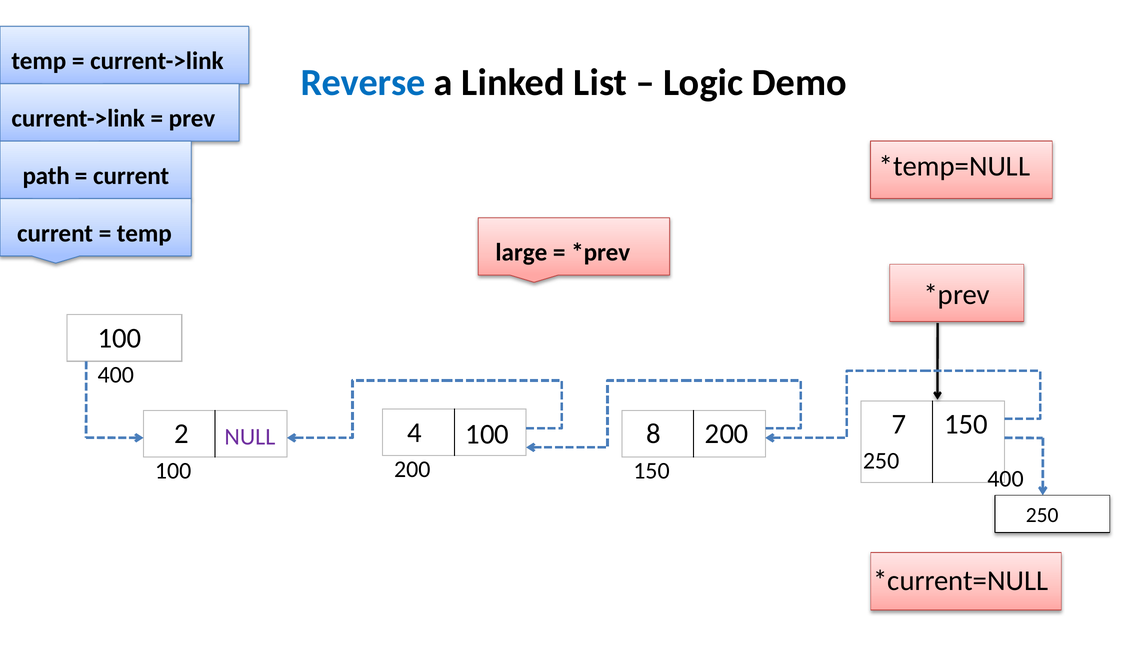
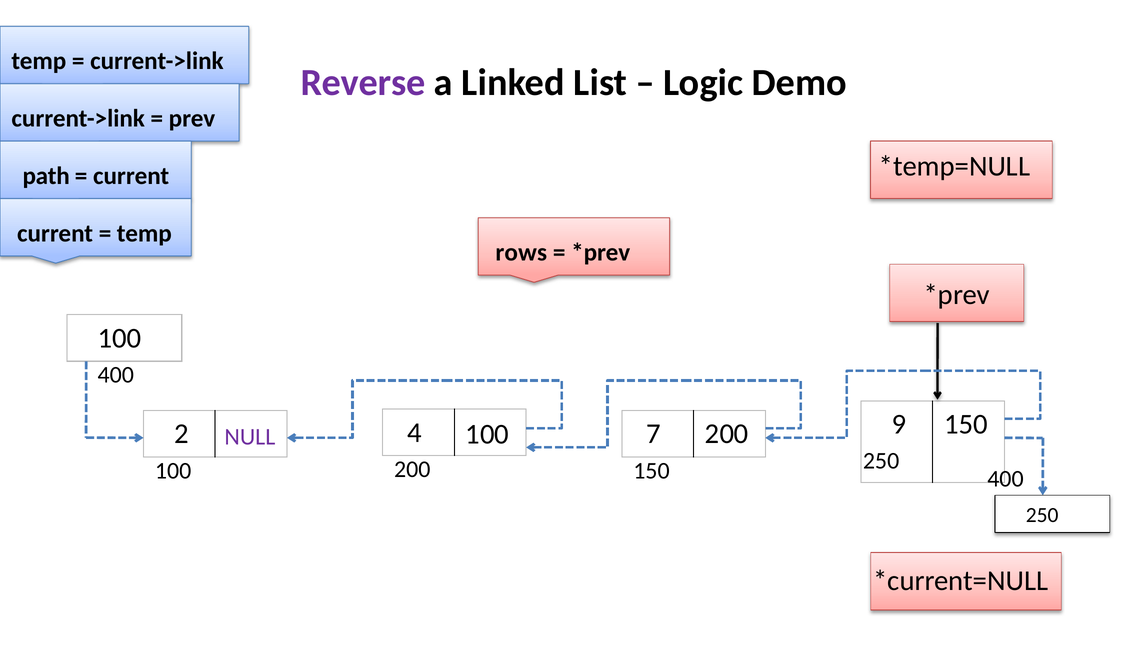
Reverse colour: blue -> purple
large: large -> rows
8: 8 -> 7
7: 7 -> 9
